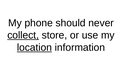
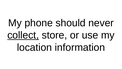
location underline: present -> none
